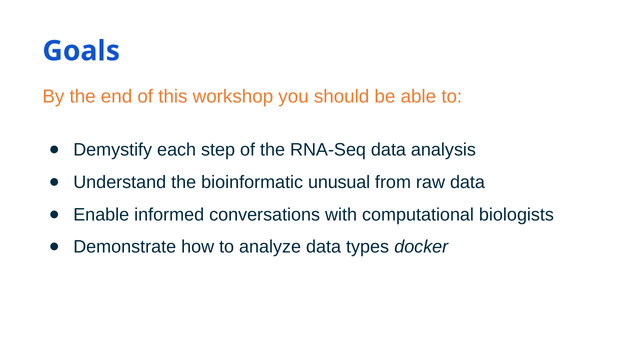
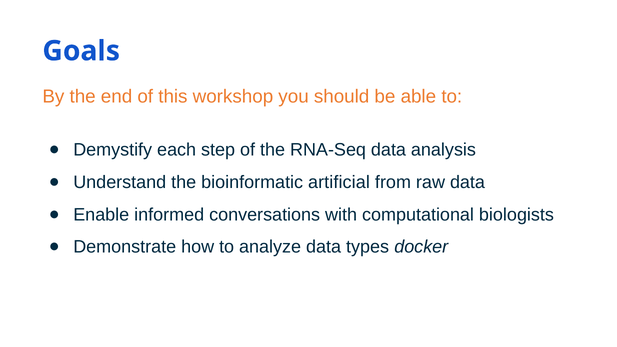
unusual: unusual -> artificial
